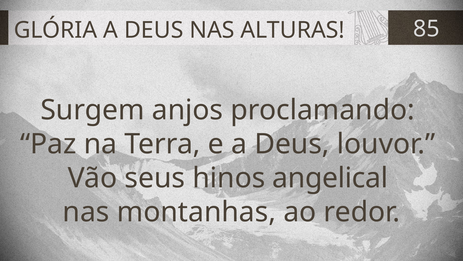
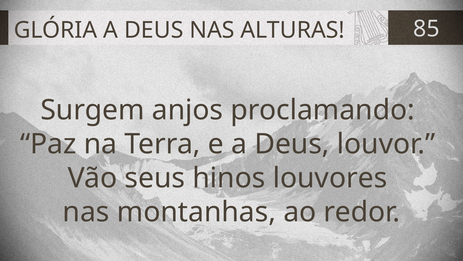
angelical: angelical -> louvores
